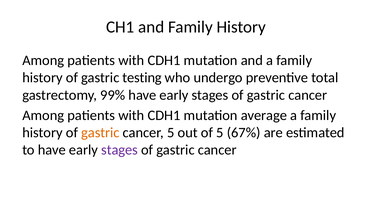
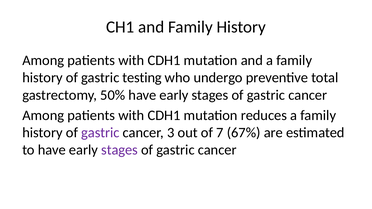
99%: 99% -> 50%
average: average -> reduces
gastric at (100, 133) colour: orange -> purple
cancer 5: 5 -> 3
of 5: 5 -> 7
